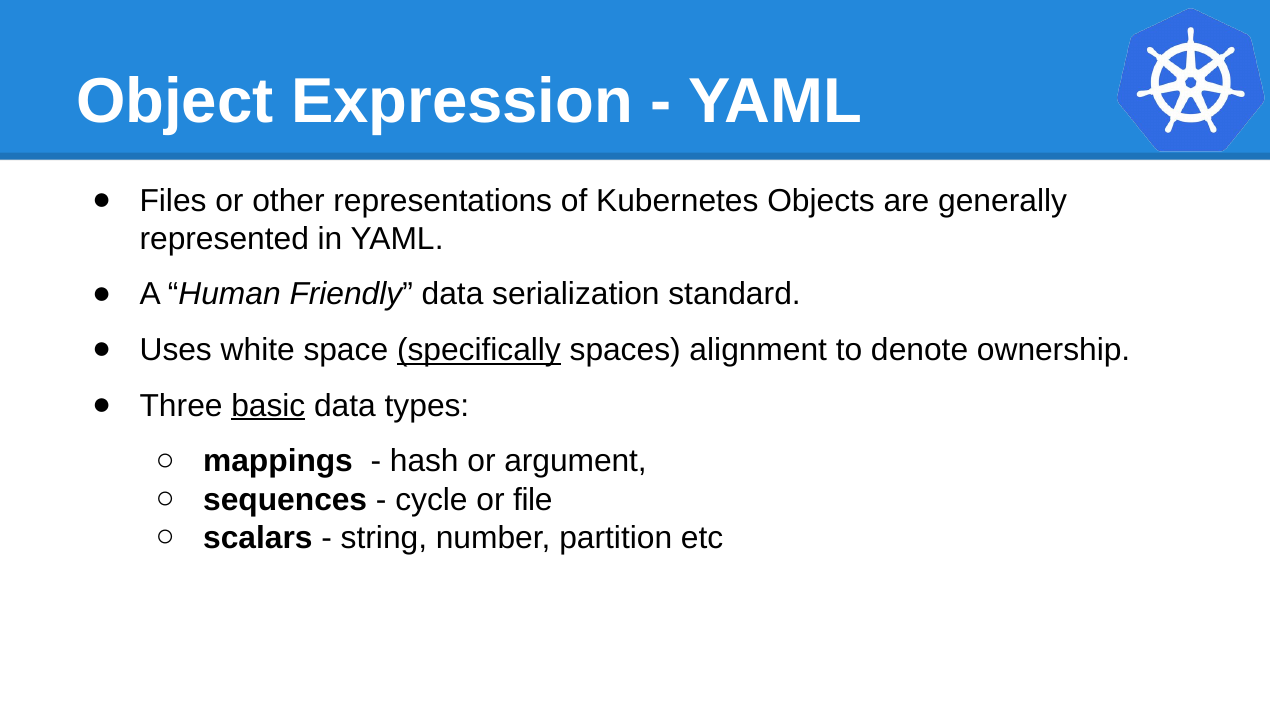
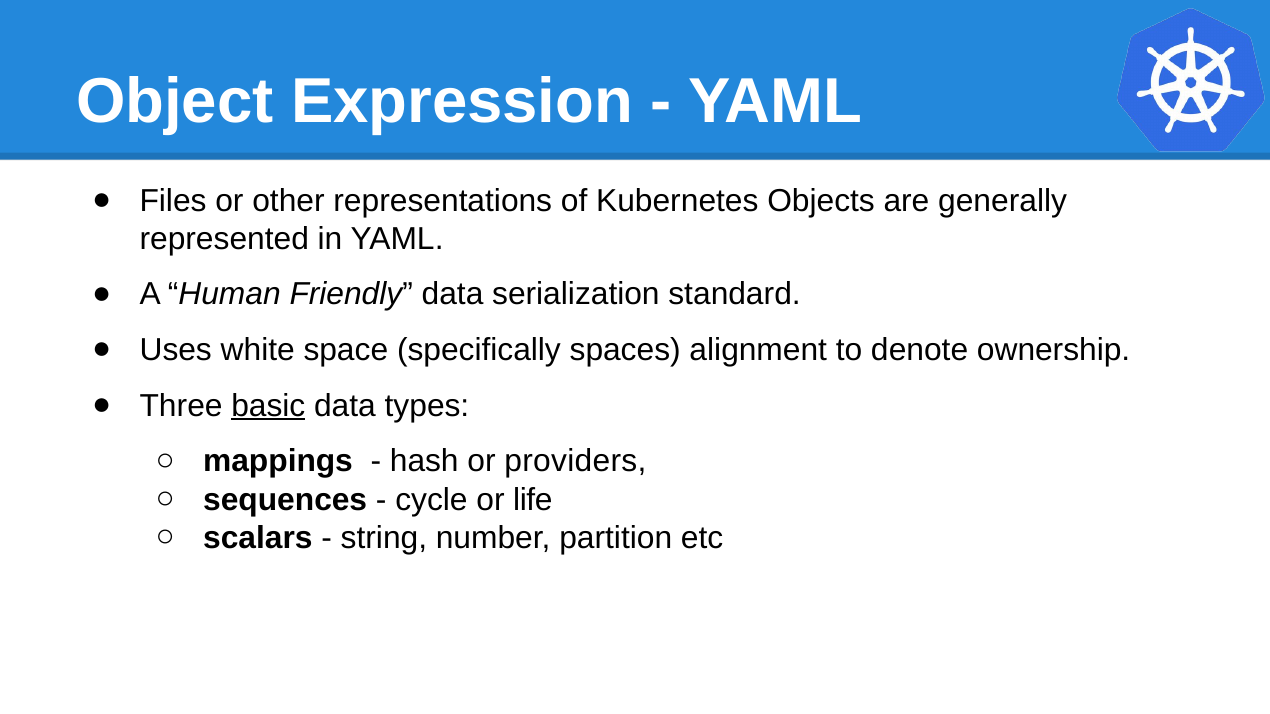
specifically underline: present -> none
argument: argument -> providers
file: file -> life
